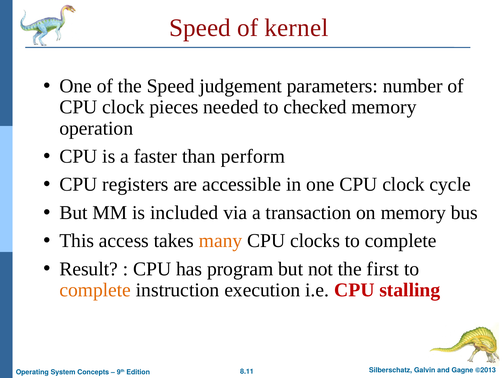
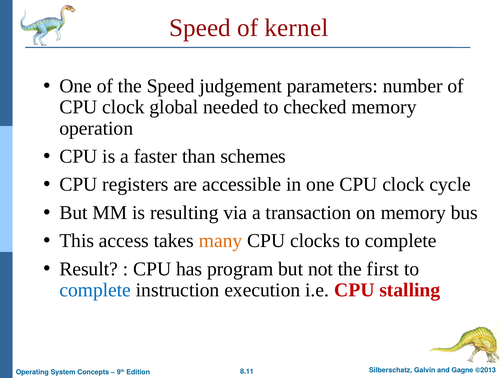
pieces: pieces -> global
perform: perform -> schemes
included: included -> resulting
complete at (95, 290) colour: orange -> blue
